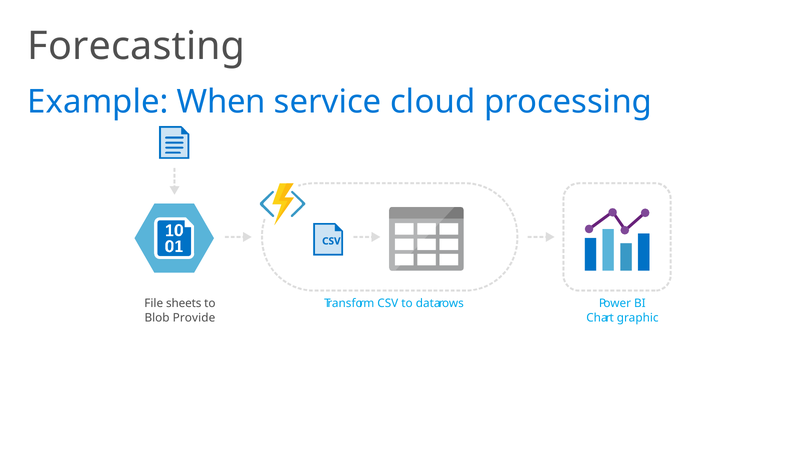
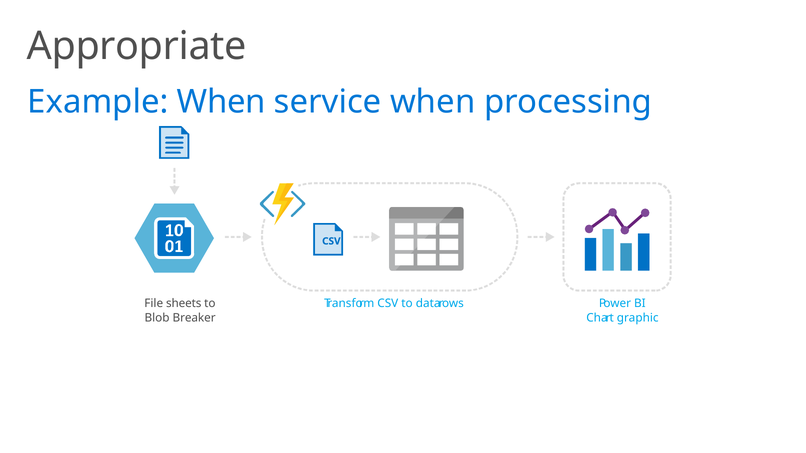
Forecasting: Forecasting -> Appropriate
service cloud: cloud -> when
Provide: Provide -> Breaker
